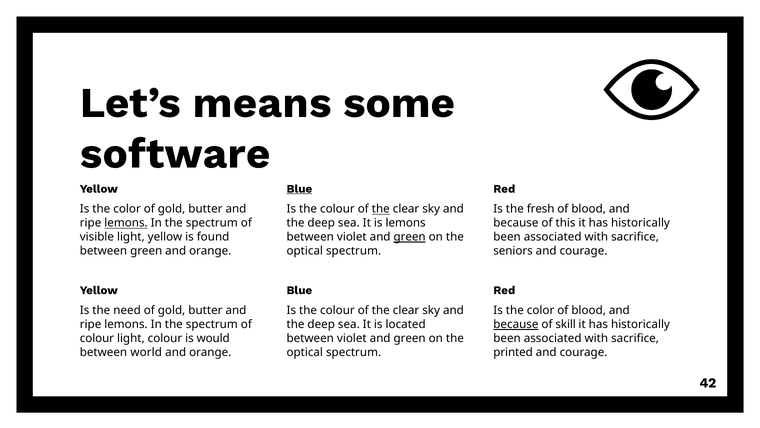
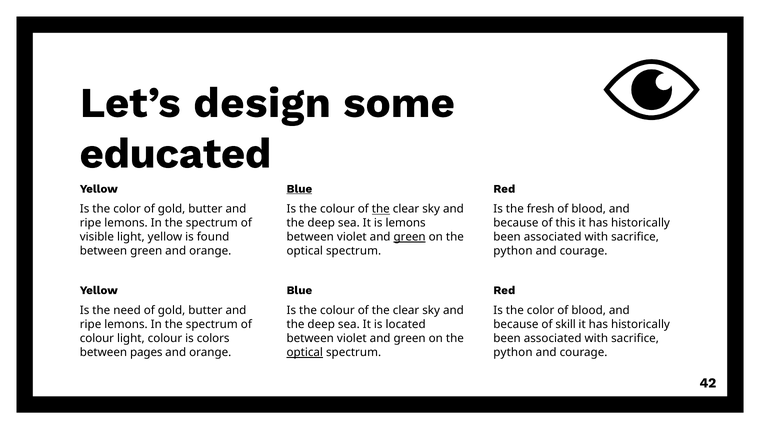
means: means -> design
software: software -> educated
lemons at (126, 223) underline: present -> none
seniors at (513, 251): seniors -> python
because at (516, 324) underline: present -> none
would: would -> colors
world: world -> pages
optical at (305, 352) underline: none -> present
printed at (513, 352): printed -> python
